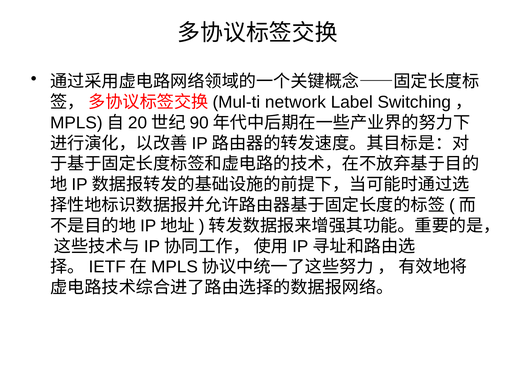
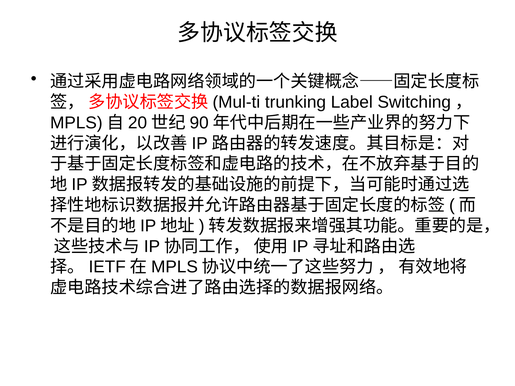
network: network -> trunking
